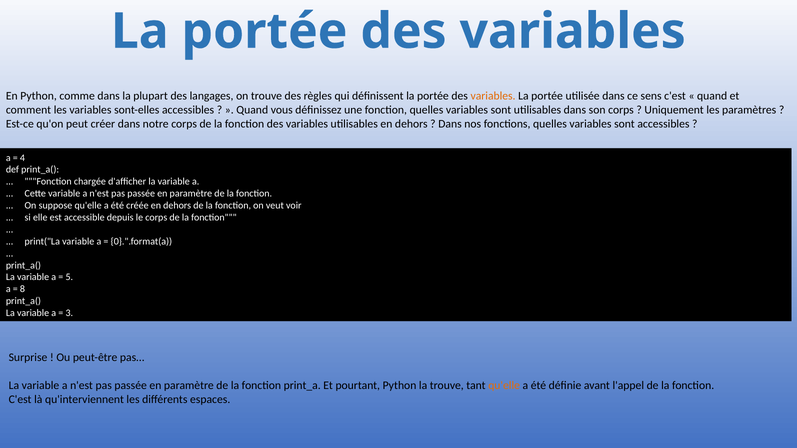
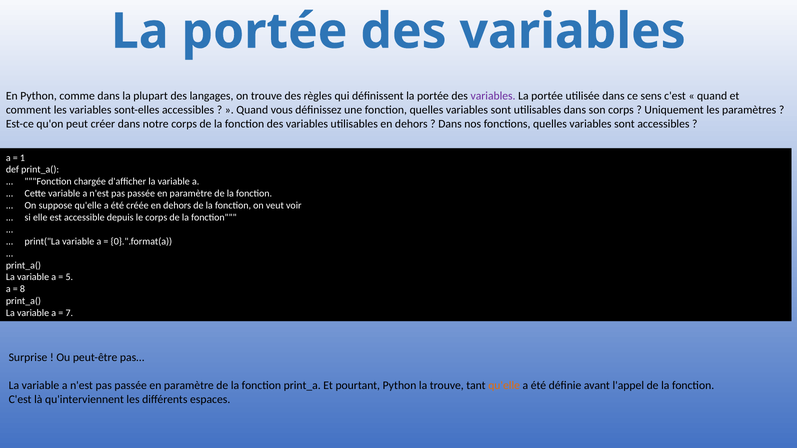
variables at (493, 96) colour: orange -> purple
4: 4 -> 1
3: 3 -> 7
